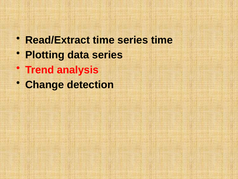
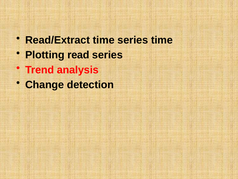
data: data -> read
